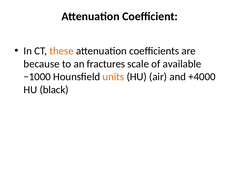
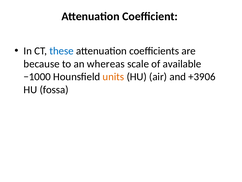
these colour: orange -> blue
fractures: fractures -> whereas
+4000: +4000 -> +3906
black: black -> fossa
